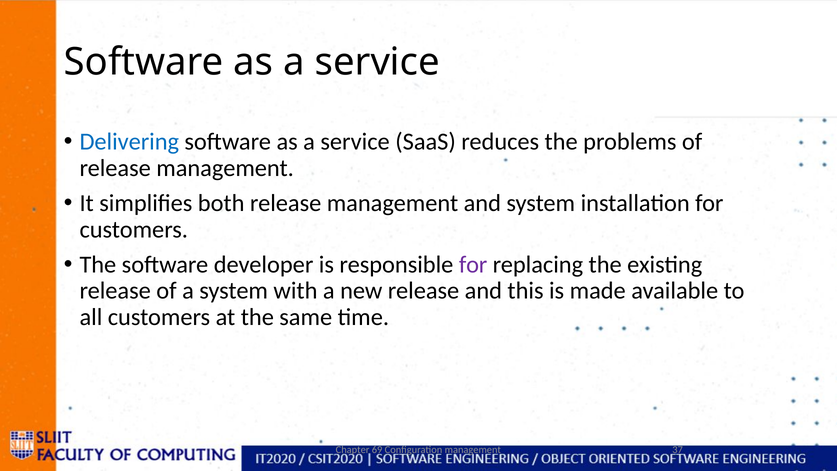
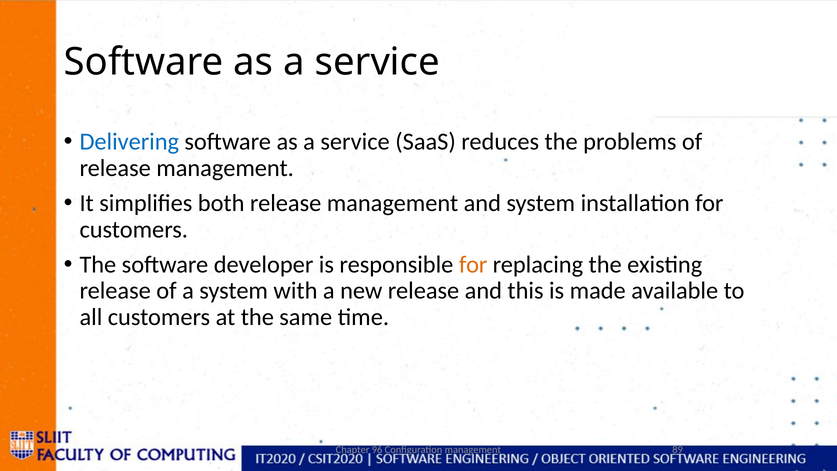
for at (473, 264) colour: purple -> orange
69: 69 -> 96
37: 37 -> 89
